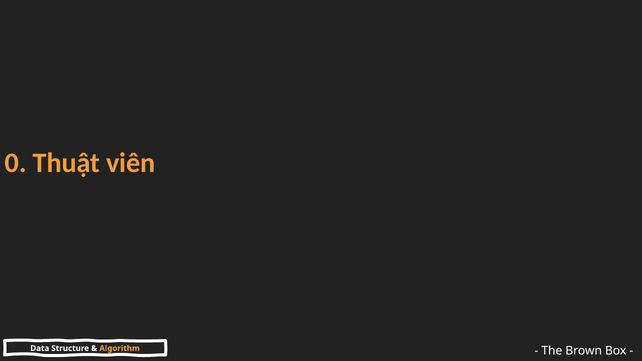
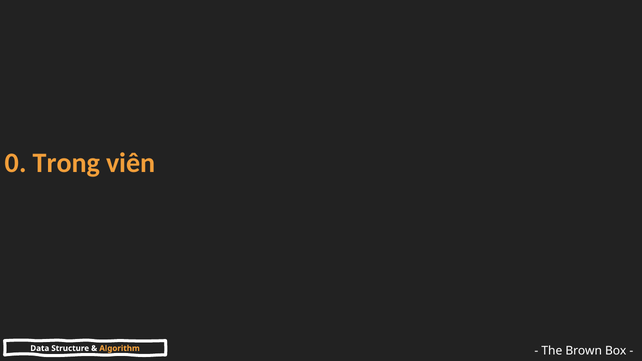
Thuật: Thuật -> Trong
